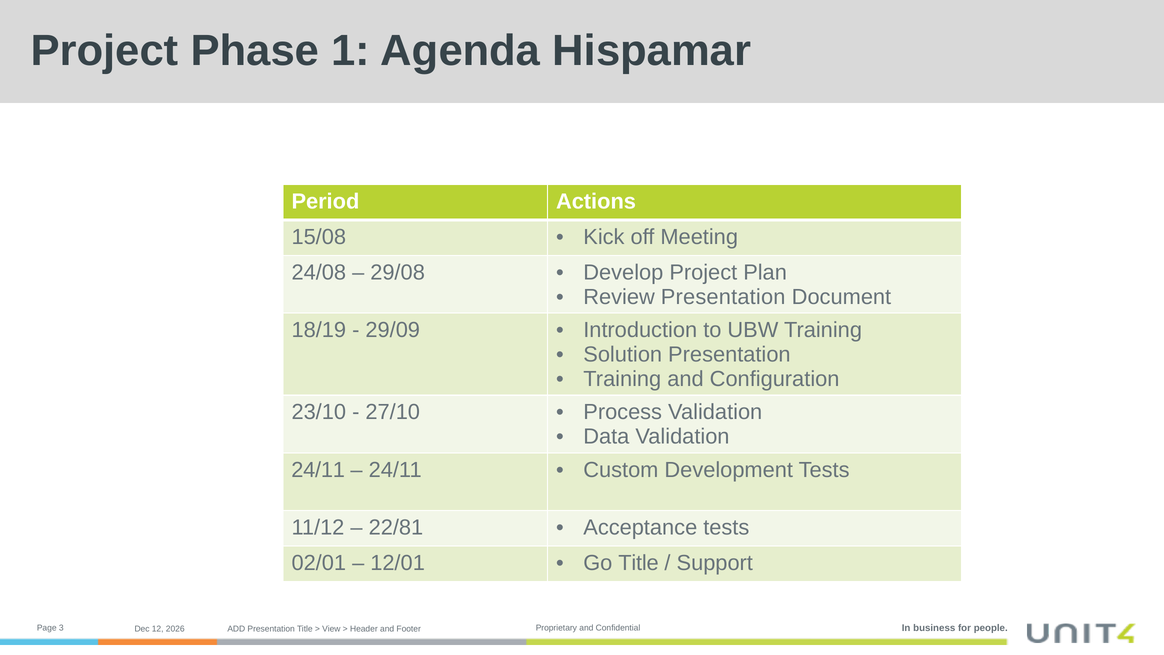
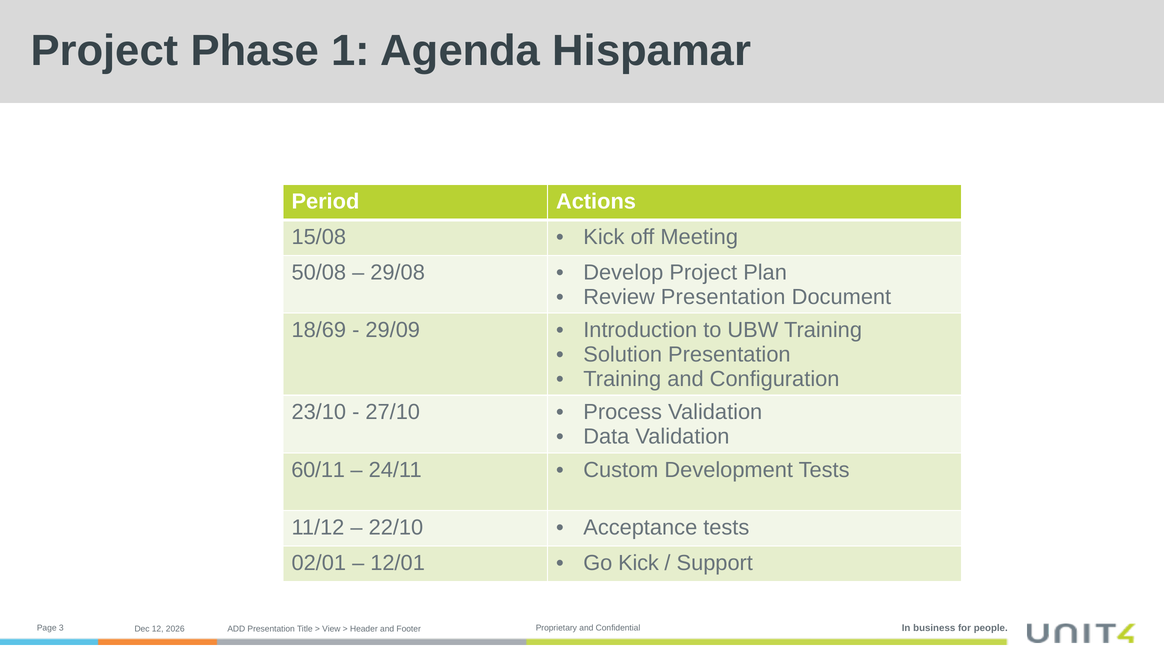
24/08: 24/08 -> 50/08
18/19: 18/19 -> 18/69
24/11 at (318, 470): 24/11 -> 60/11
22/81: 22/81 -> 22/10
Go Title: Title -> Kick
